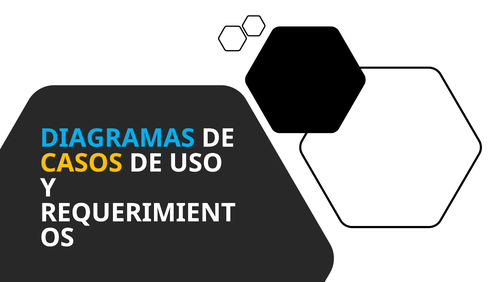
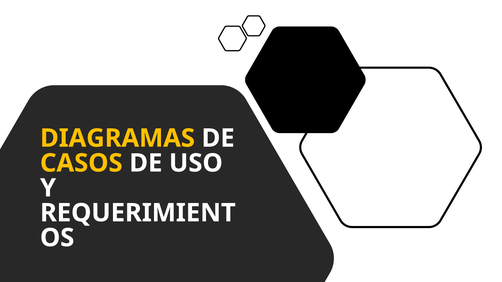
DIAGRAMAS colour: light blue -> yellow
